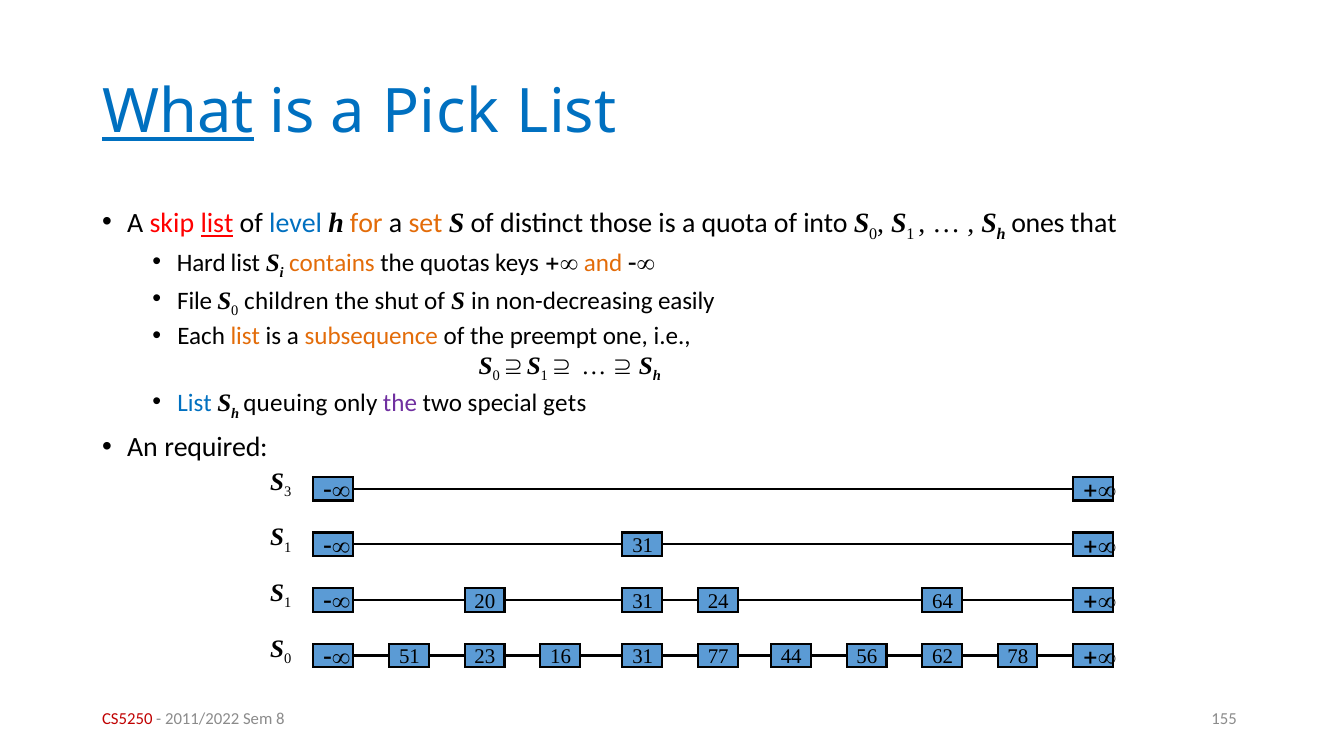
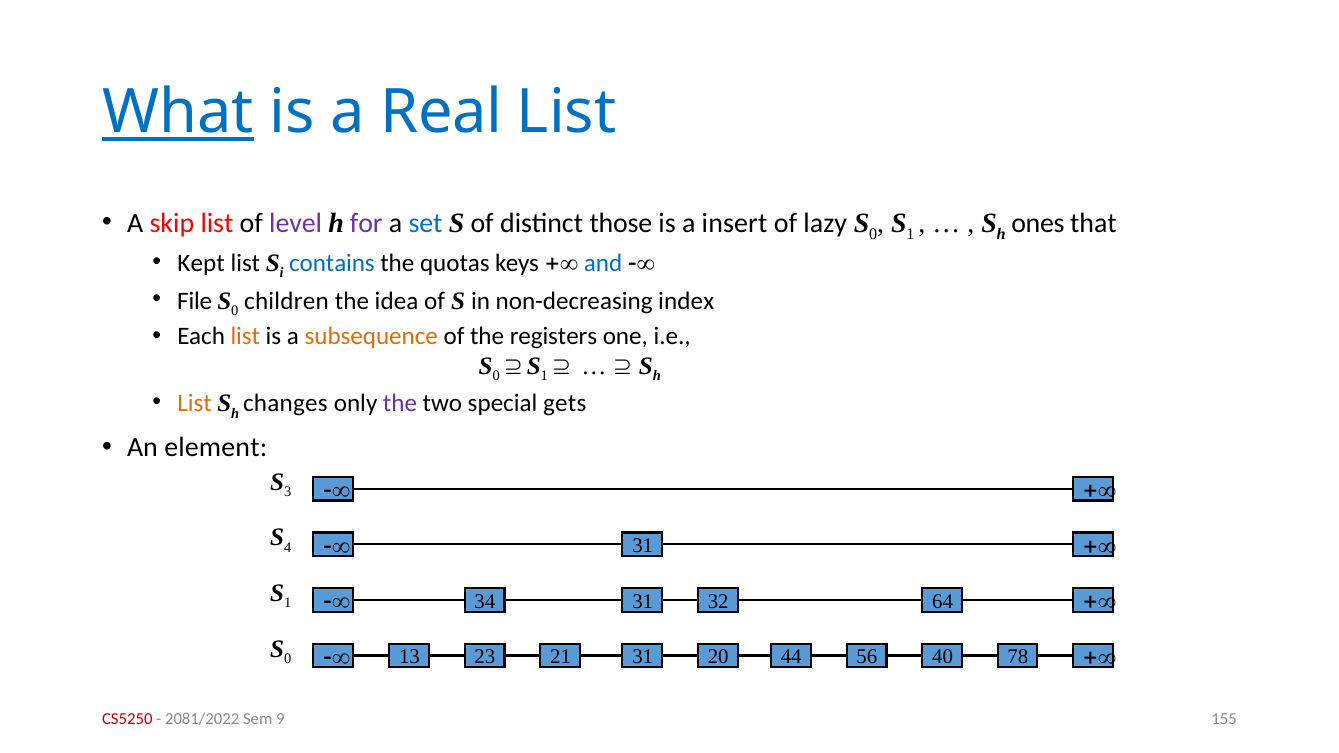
Pick: Pick -> Real
list at (217, 224) underline: present -> none
level colour: blue -> purple
for colour: orange -> purple
set colour: orange -> blue
quota: quota -> insert
into: into -> lazy
Hard: Hard -> Kept
contains colour: orange -> blue
and colour: orange -> blue
shut: shut -> idea
easily: easily -> index
preempt: preempt -> registers
List at (195, 404) colour: blue -> orange
queuing: queuing -> changes
required: required -> element
1 at (288, 548): 1 -> 4
24: 24 -> 32
20: 20 -> 34
77: 77 -> 20
62: 62 -> 40
51: 51 -> 13
16: 16 -> 21
2011/2022: 2011/2022 -> 2081/2022
8: 8 -> 9
